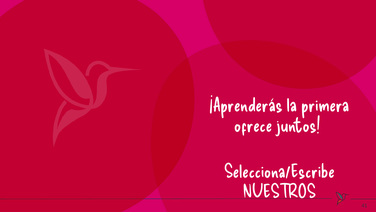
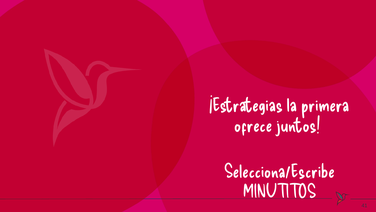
¡Aprenderás: ¡Aprenderás -> ¡Estrategias
NUESTROS: NUESTROS -> MINUTITOS
